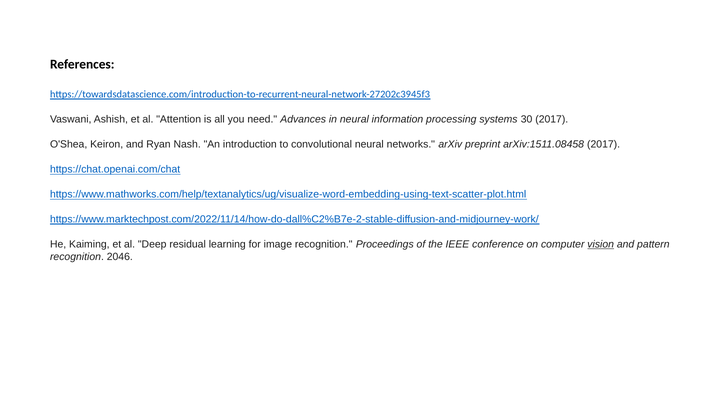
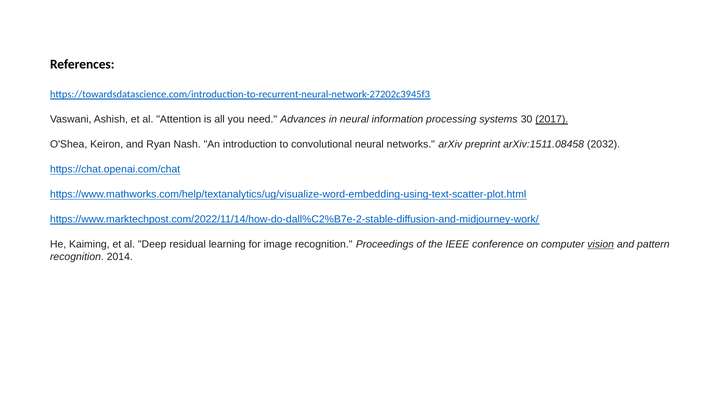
2017 at (552, 120) underline: none -> present
arXiv:1511.08458 2017: 2017 -> 2032
2046: 2046 -> 2014
